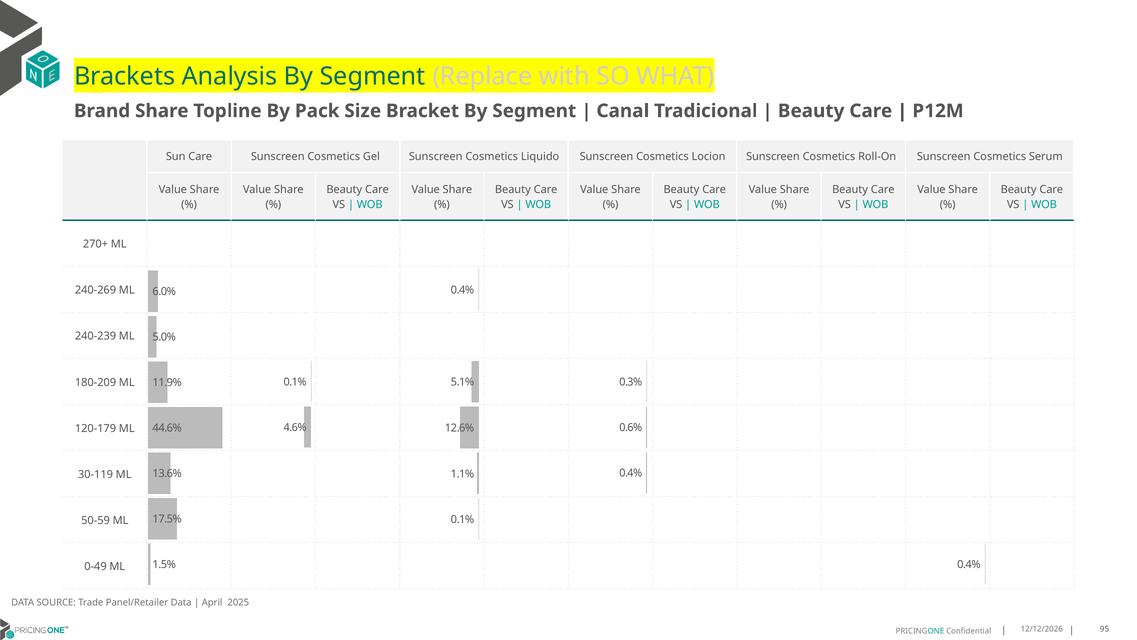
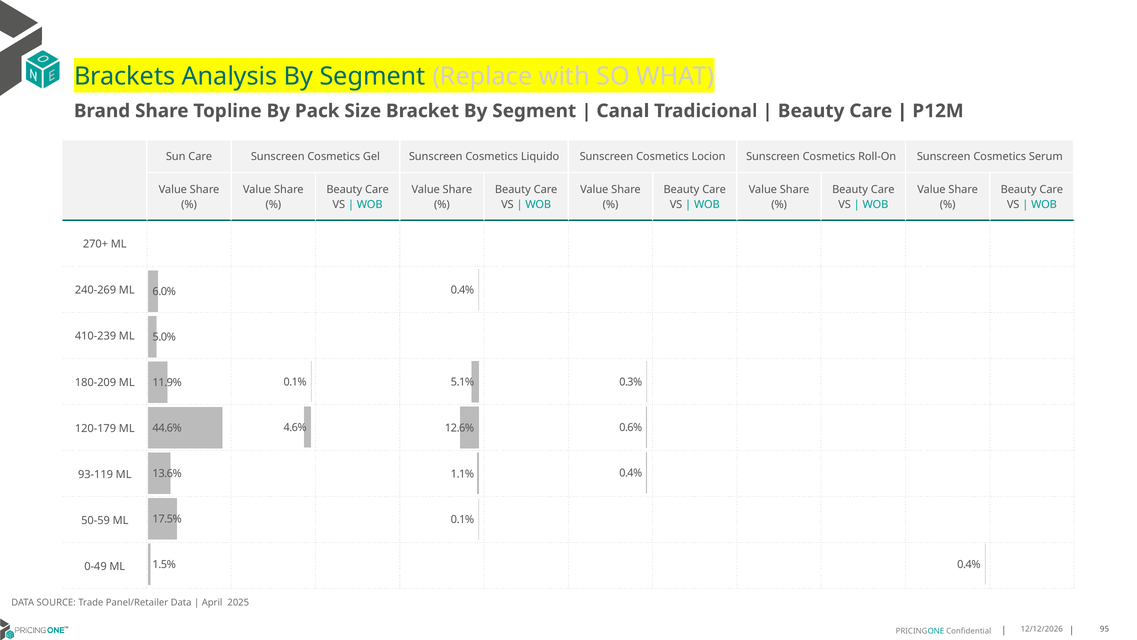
240-239: 240-239 -> 410-239
30-119: 30-119 -> 93-119
